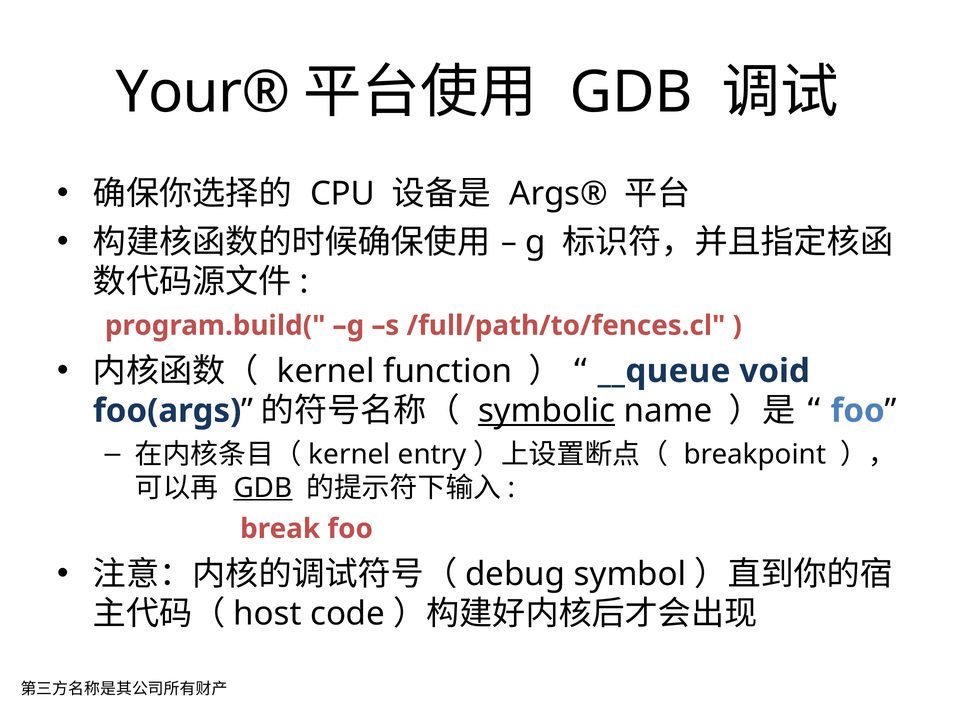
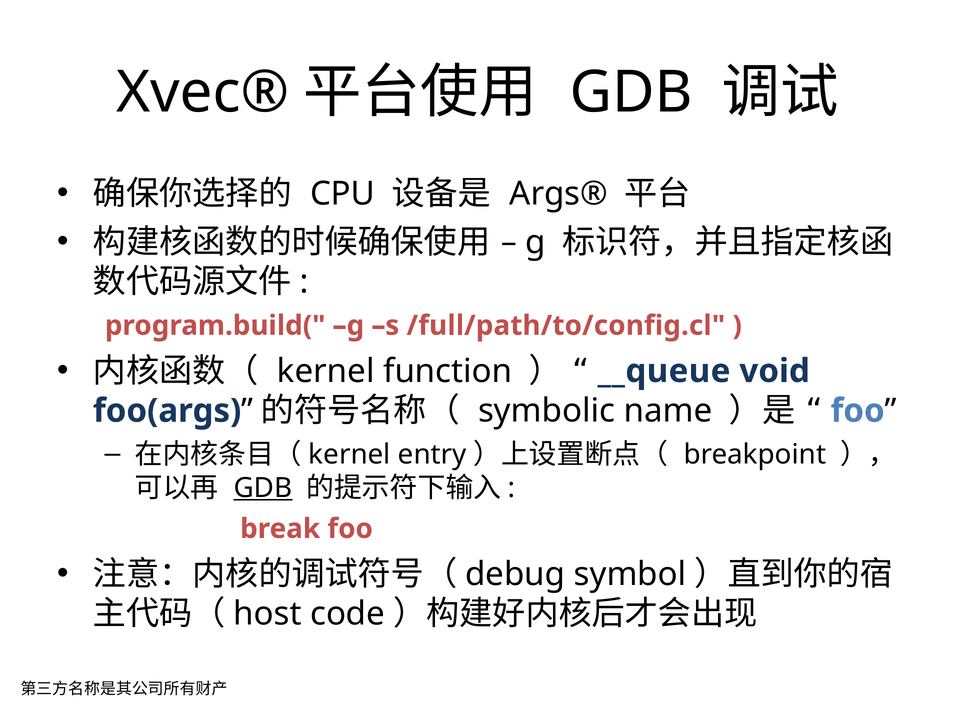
Your®: Your® -> Xvec®
/full/path/to/fences.cl: /full/path/to/fences.cl -> /full/path/to/config.cl
symbolic underline: present -> none
